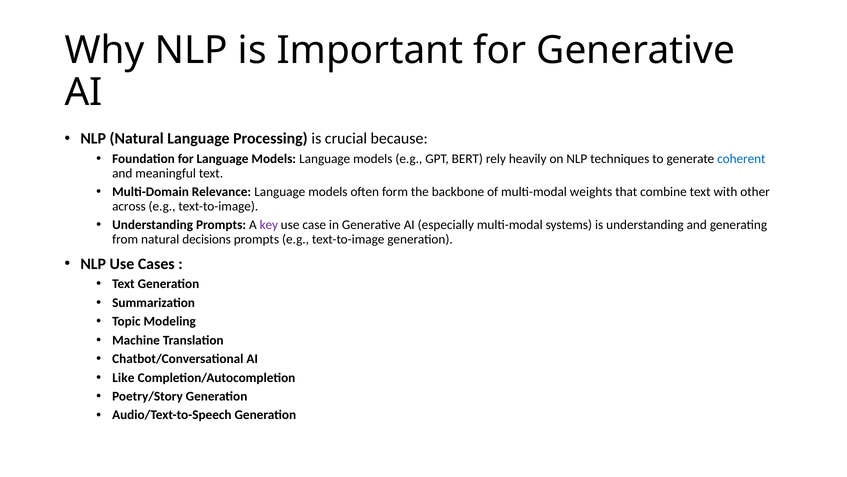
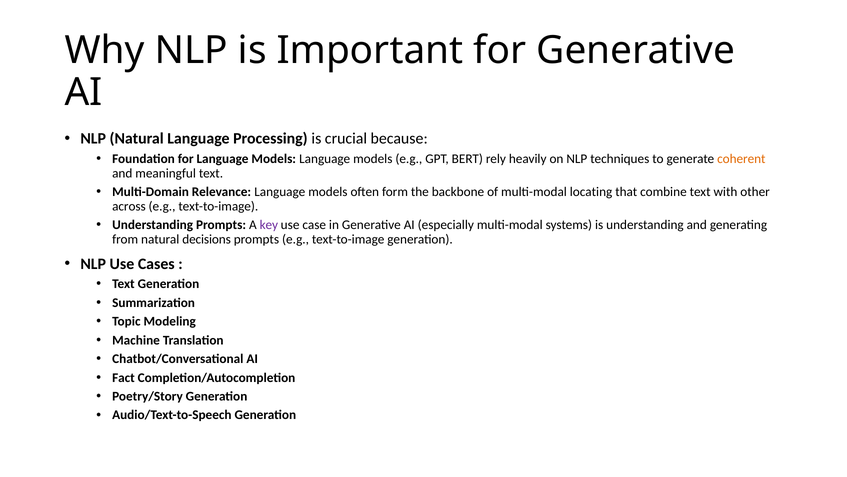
coherent colour: blue -> orange
weights: weights -> locating
Like: Like -> Fact
